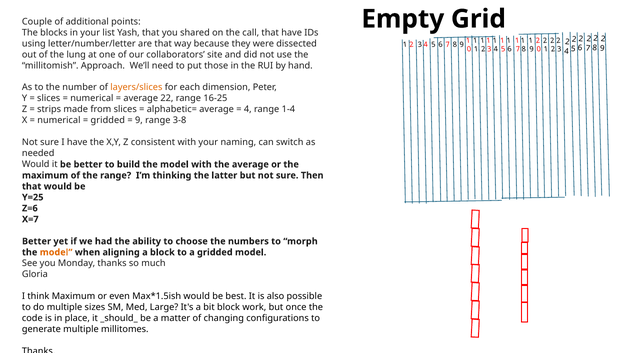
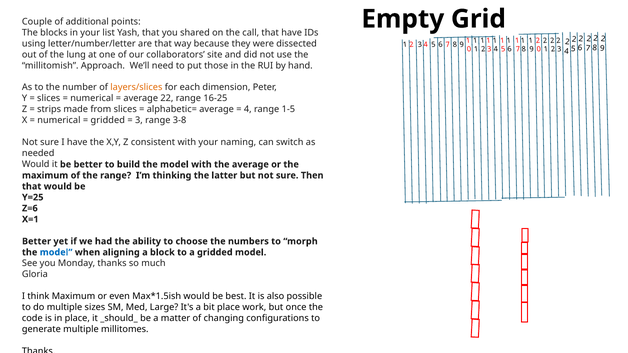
1-4: 1-4 -> 1-5
9 at (139, 121): 9 -> 3
X=7: X=7 -> X=1
model at (56, 252) colour: orange -> blue
bit block: block -> place
